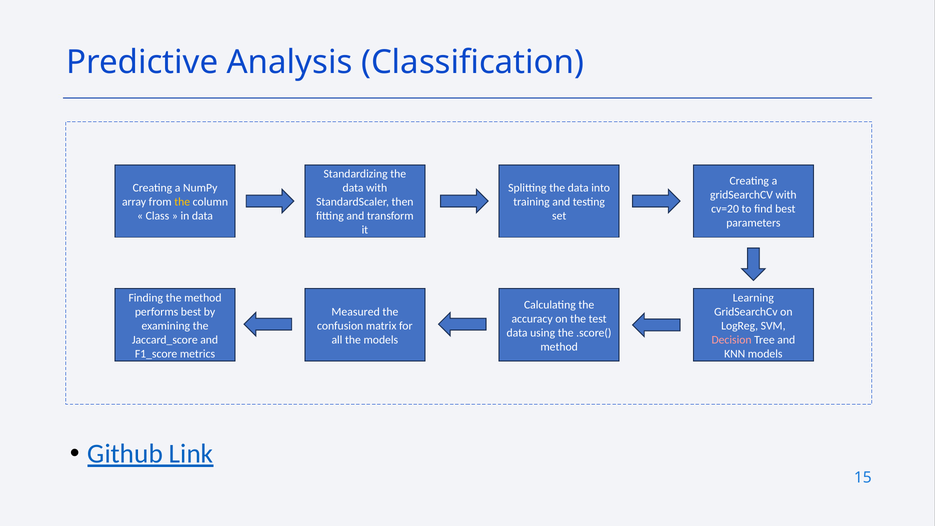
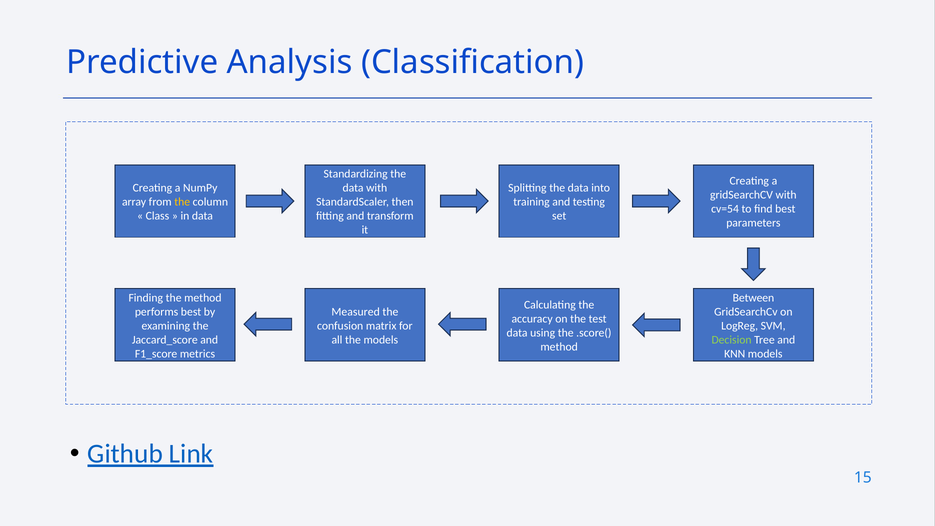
cv=20: cv=20 -> cv=54
Learning: Learning -> Between
Decision colour: pink -> light green
